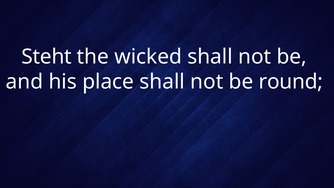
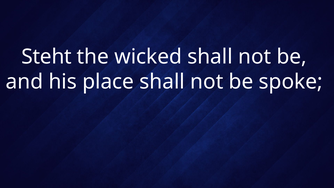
round: round -> spoke
